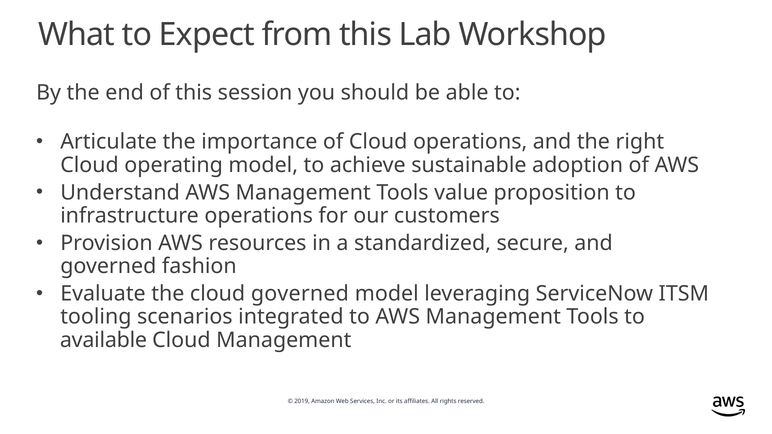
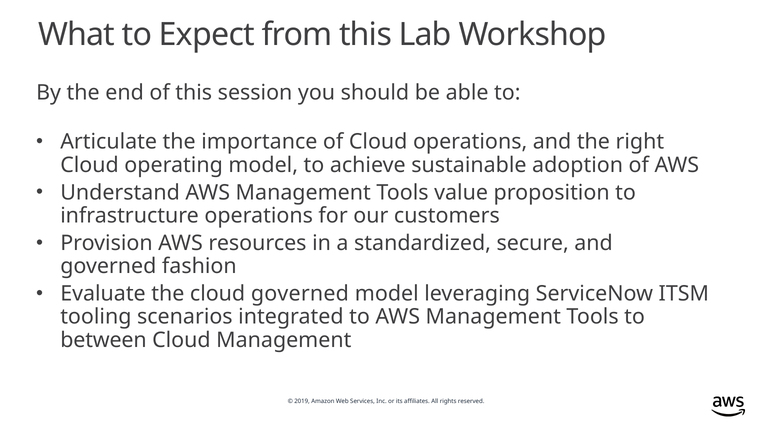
available: available -> between
